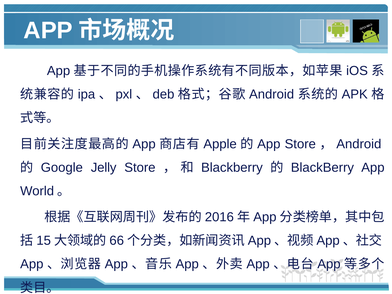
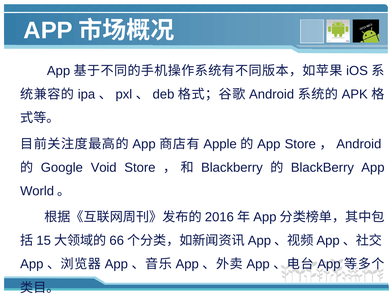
Jelly: Jelly -> Void
